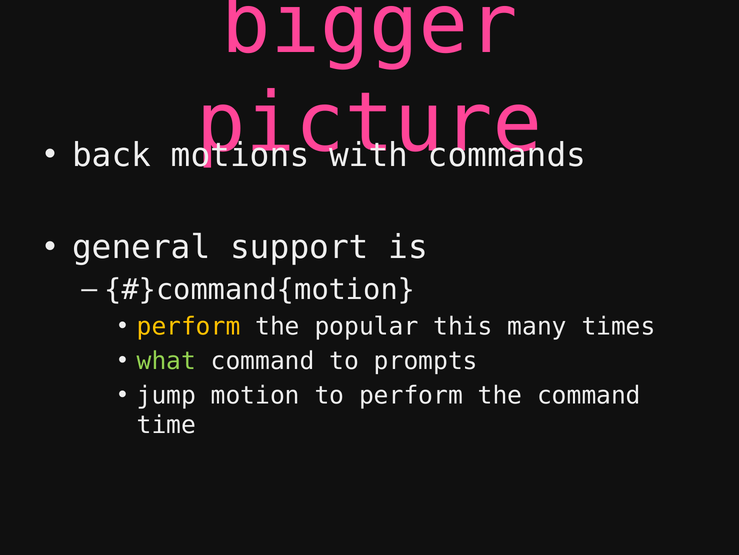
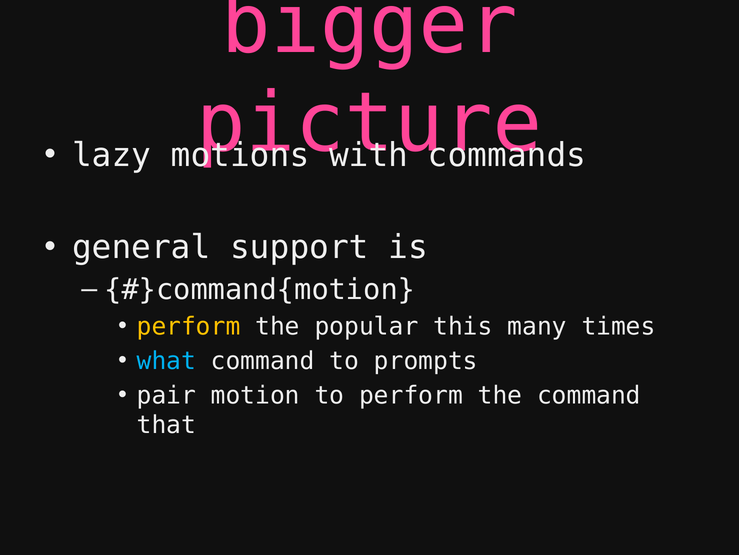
back: back -> lazy
what colour: light green -> light blue
jump: jump -> pair
time: time -> that
